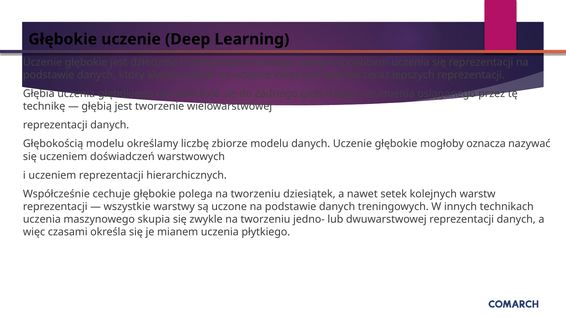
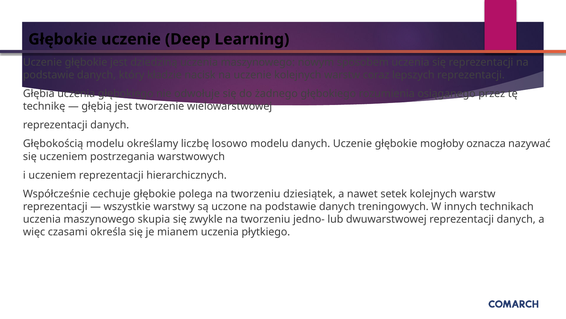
zbiorze: zbiorze -> losowo
doświadczeń: doświadczeń -> postrzegania
